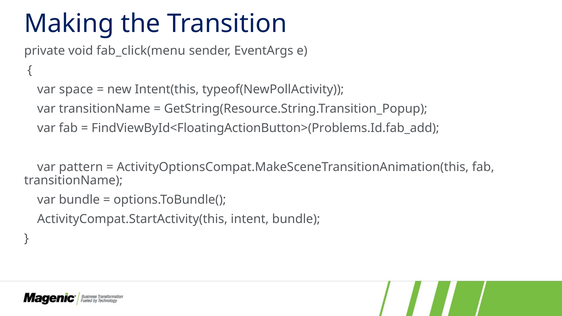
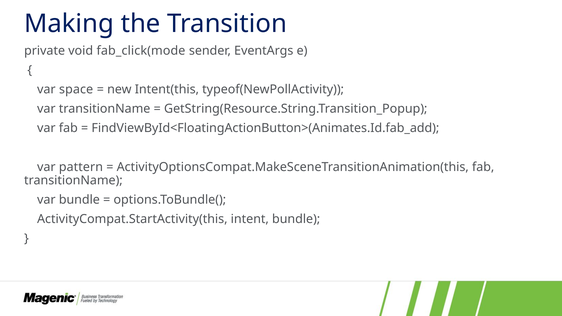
fab_click(menu: fab_click(menu -> fab_click(mode
FindViewById<FloatingActionButton>(Problems.Id.fab_add: FindViewById<FloatingActionButton>(Problems.Id.fab_add -> FindViewById<FloatingActionButton>(Animates.Id.fab_add
